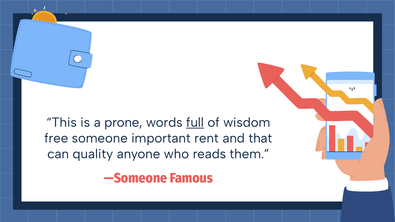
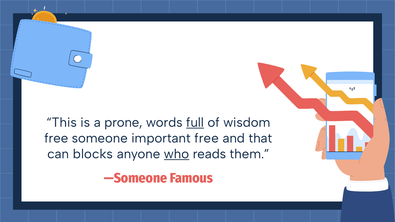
important rent: rent -> free
quality: quality -> blocks
who underline: none -> present
